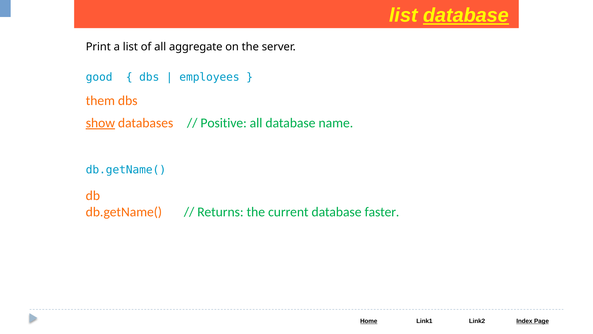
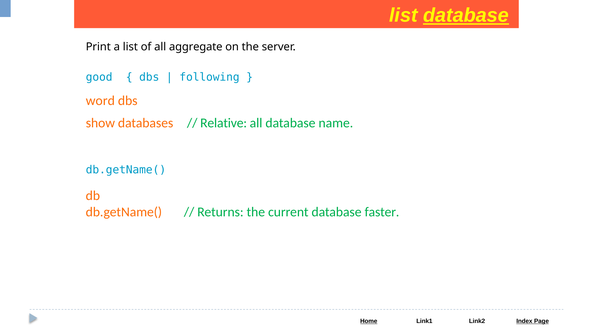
employees: employees -> following
them: them -> word
show underline: present -> none
Positive: Positive -> Relative
